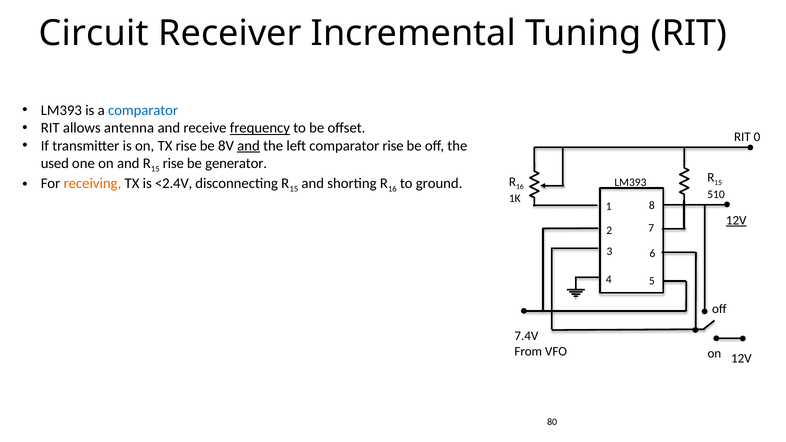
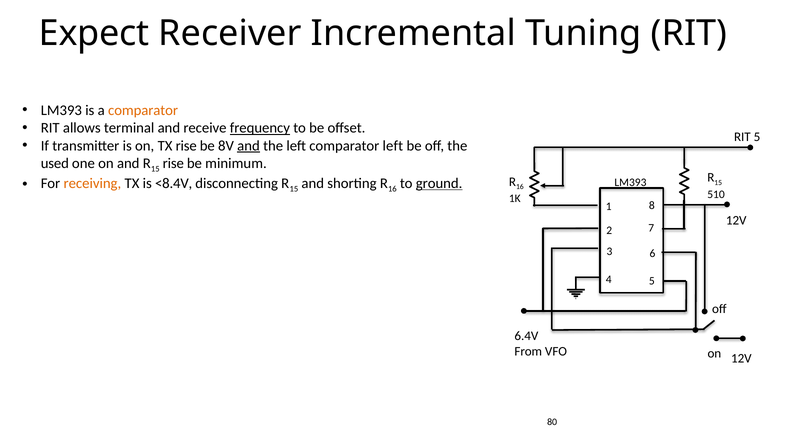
Circuit: Circuit -> Expect
comparator at (143, 110) colour: blue -> orange
antenna: antenna -> terminal
RIT 0: 0 -> 5
comparator rise: rise -> left
generator: generator -> minimum
<2.4V: <2.4V -> <8.4V
ground underline: none -> present
12V at (736, 220) underline: present -> none
7.4V: 7.4V -> 6.4V
